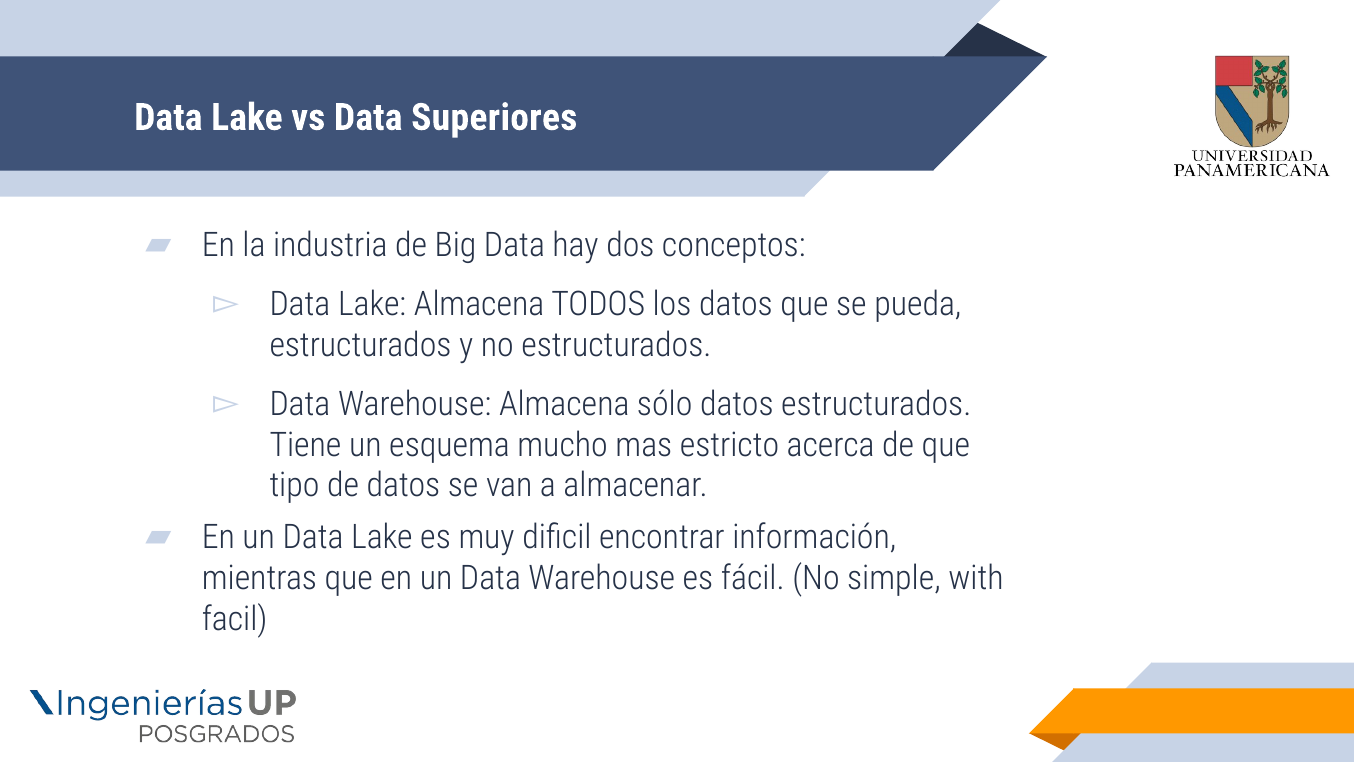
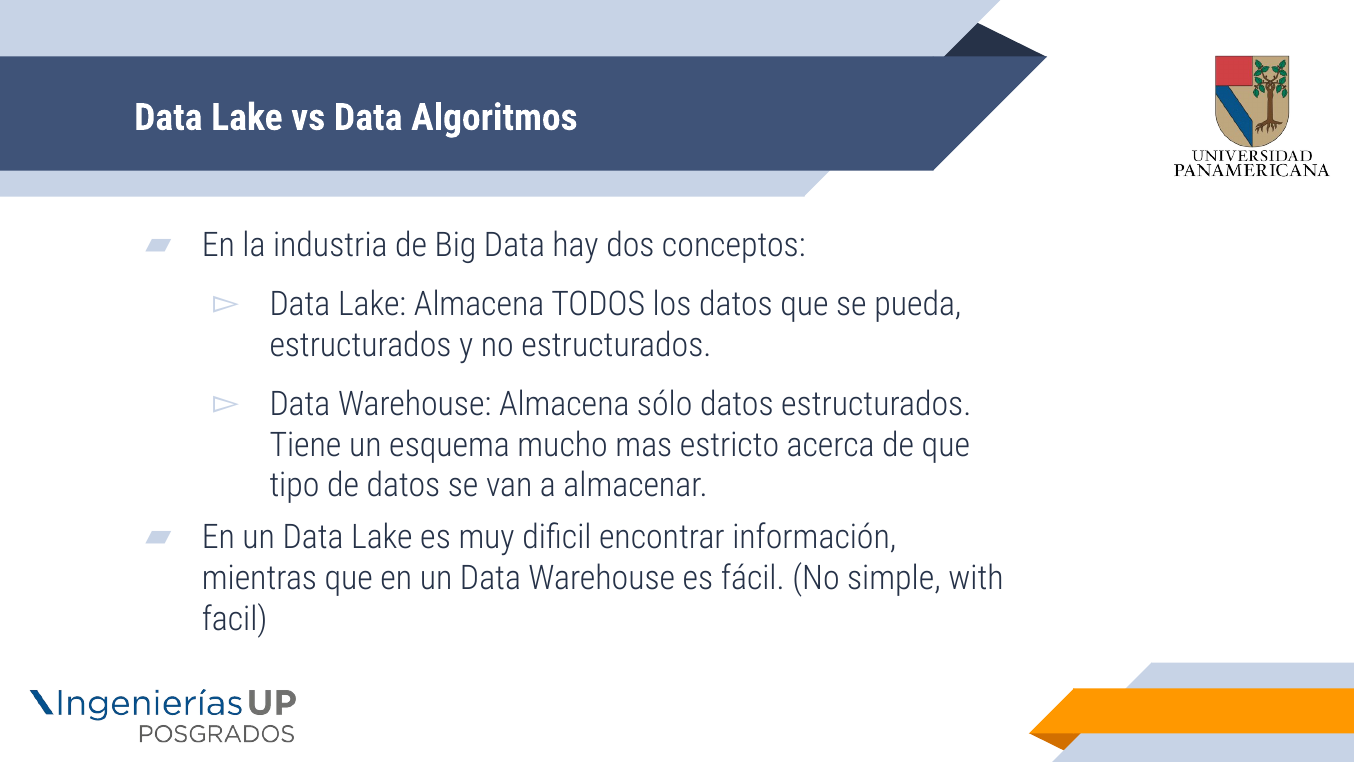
Superiores: Superiores -> Algoritmos
